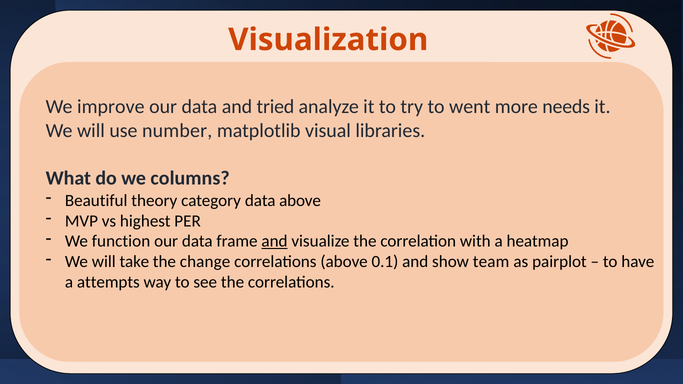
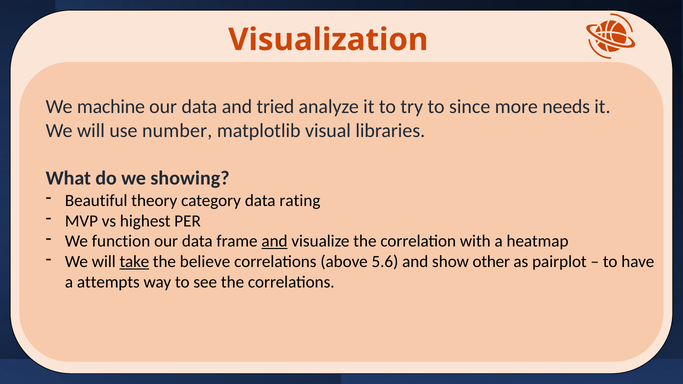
improve: improve -> machine
went: went -> since
columns: columns -> showing
data above: above -> rating
take underline: none -> present
change: change -> believe
0.1: 0.1 -> 5.6
team: team -> other
